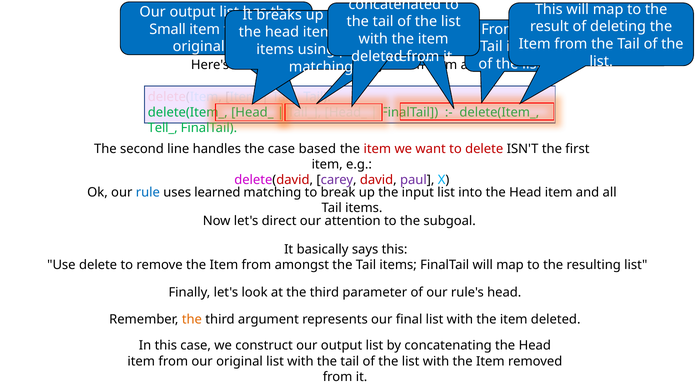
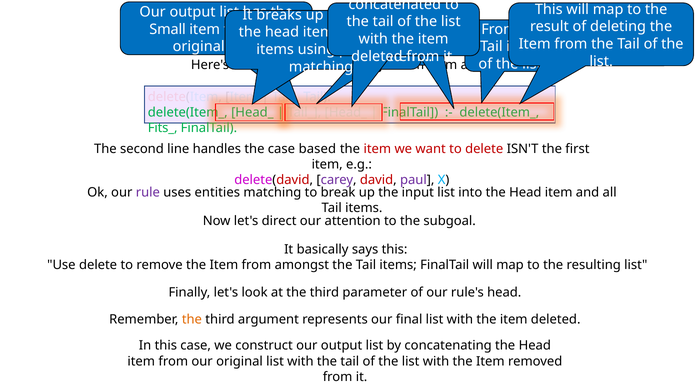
Tell_: Tell_ -> Fits_
rule colour: blue -> purple
learned: learned -> entities
